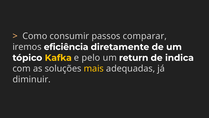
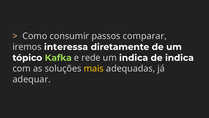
eficiência: eficiência -> interessa
Kafka colour: yellow -> light green
pelo: pelo -> rede
um return: return -> indica
diminuir: diminuir -> adequar
